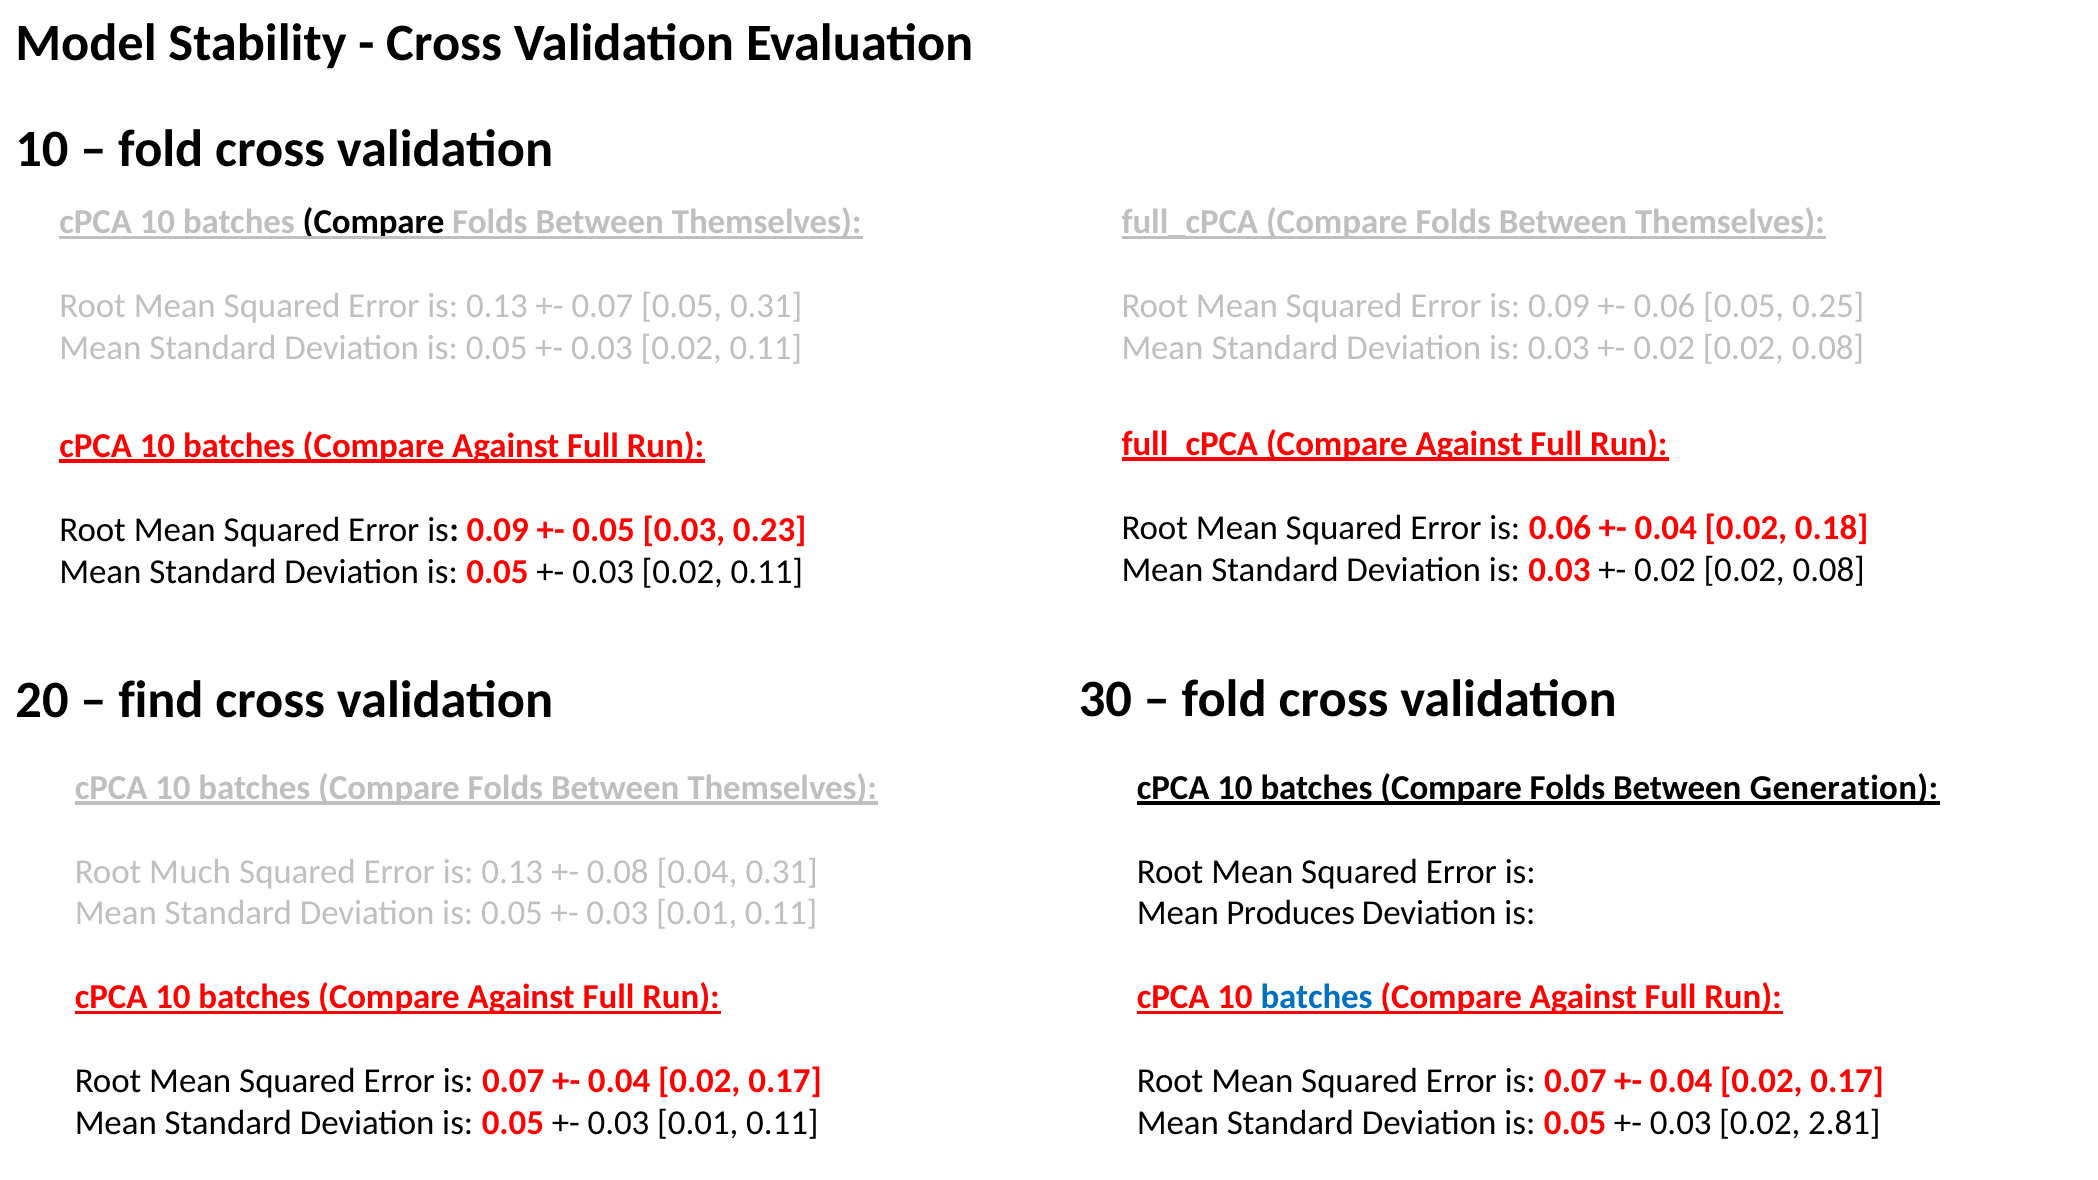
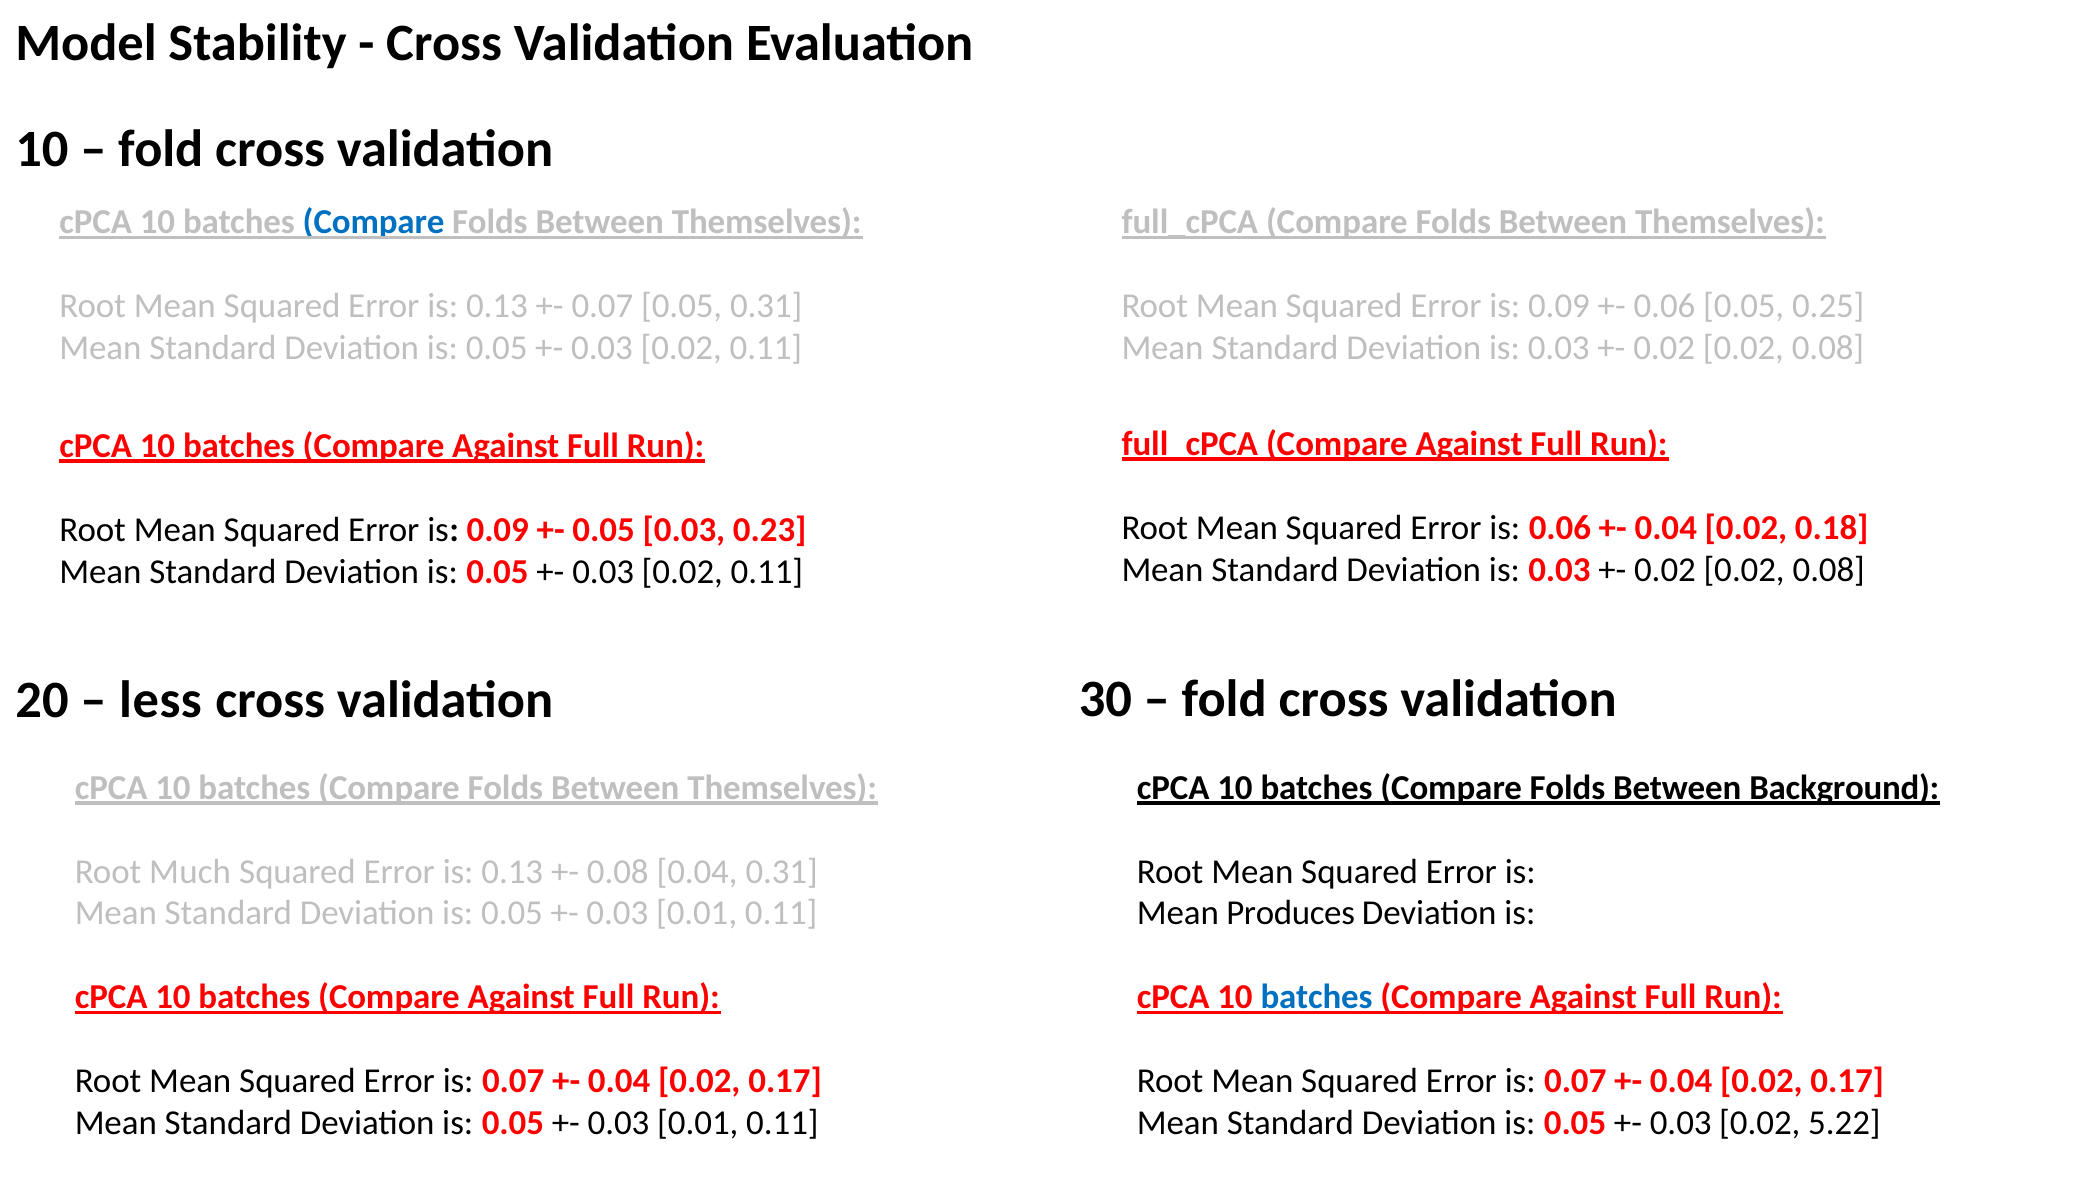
Compare at (374, 222) colour: black -> blue
find: find -> less
Generation: Generation -> Background
2.81: 2.81 -> 5.22
